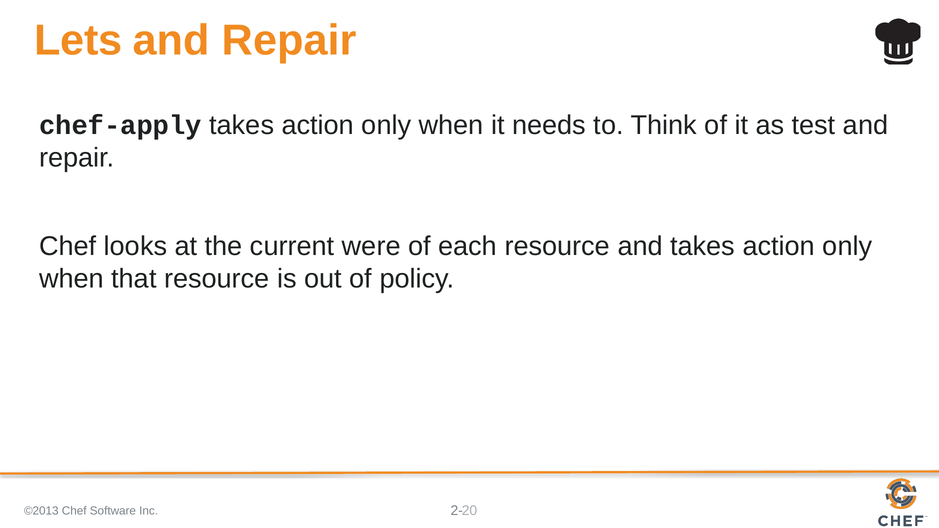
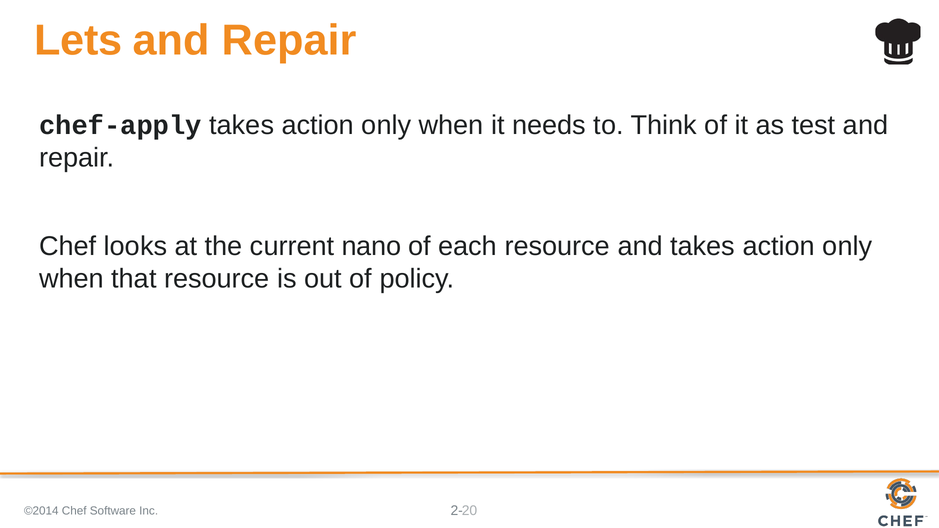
were: were -> nano
©2013: ©2013 -> ©2014
